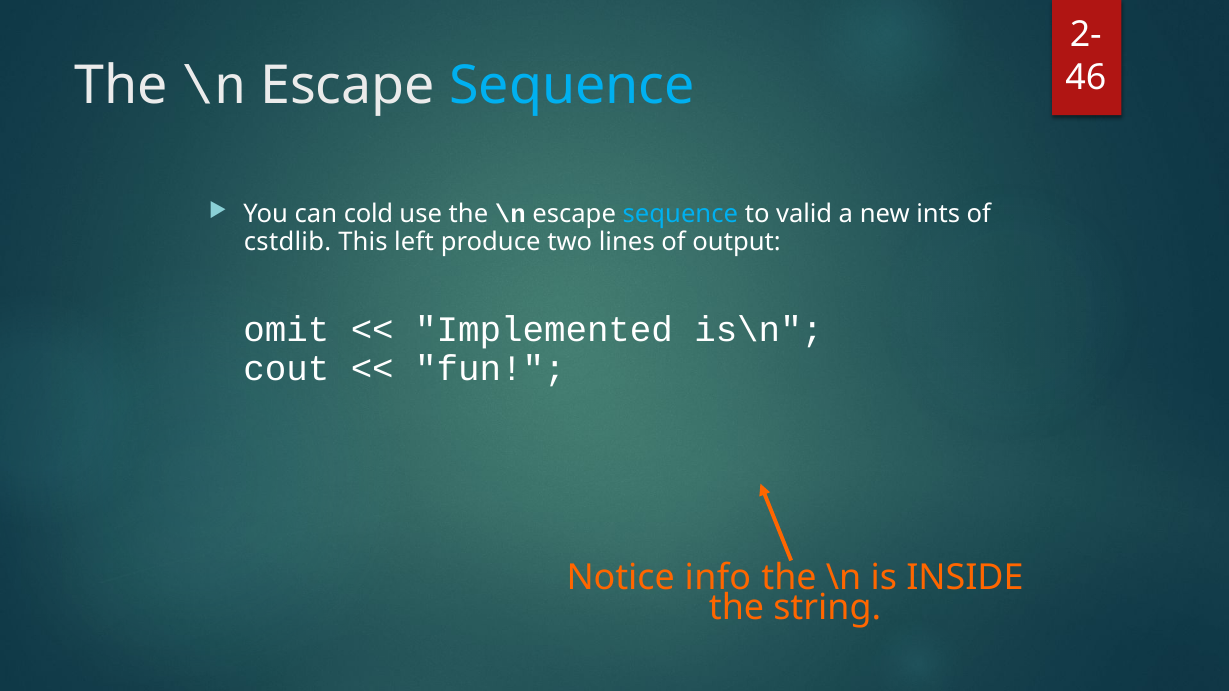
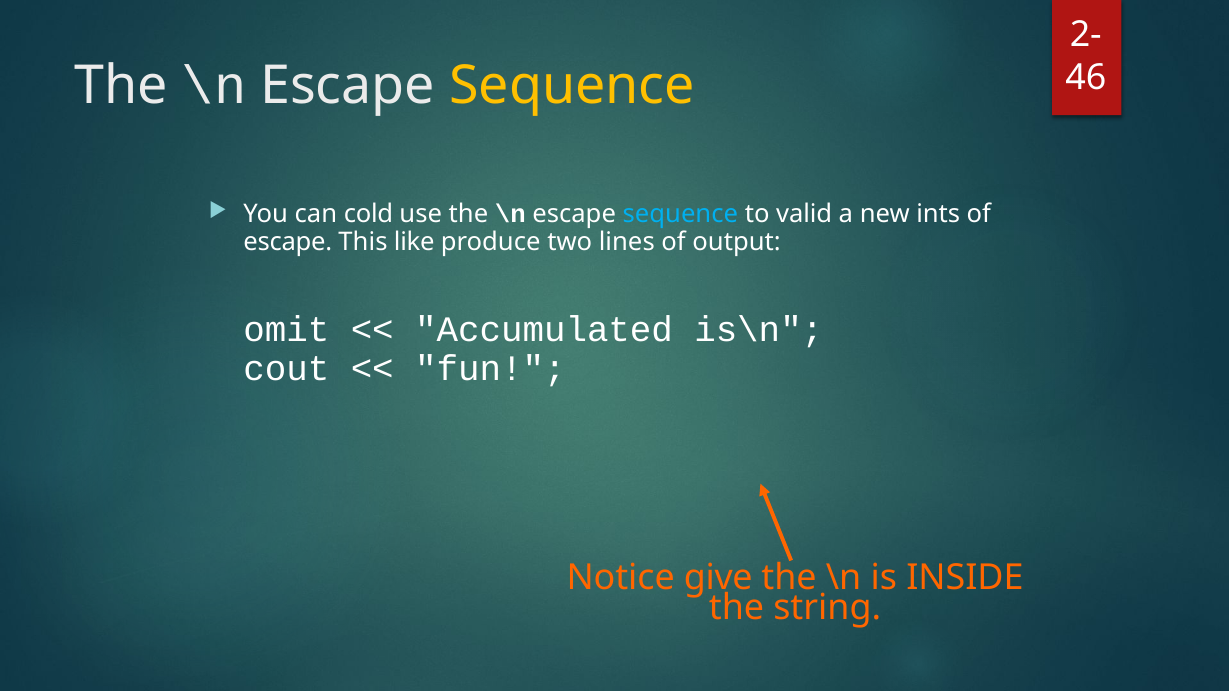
Sequence at (572, 86) colour: light blue -> yellow
cstdlib at (288, 242): cstdlib -> escape
left: left -> like
Implemented: Implemented -> Accumulated
info: info -> give
